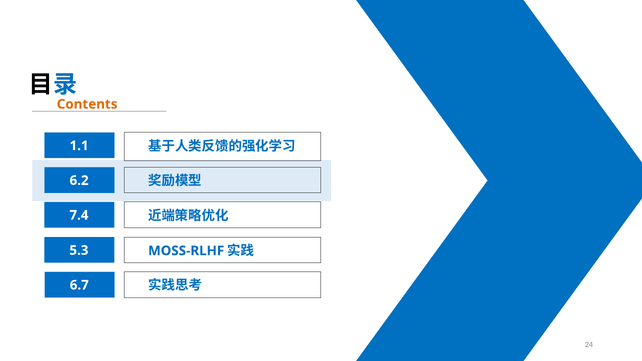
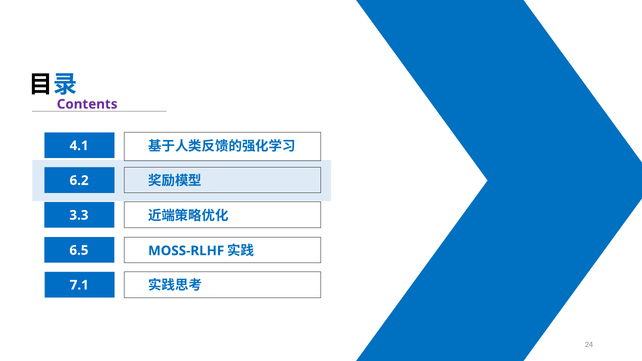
Contents colour: orange -> purple
1.1: 1.1 -> 4.1
7.4: 7.4 -> 3.3
5.3: 5.3 -> 6.5
6.7: 6.7 -> 7.1
